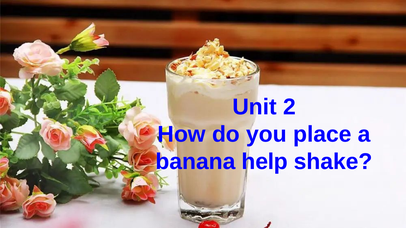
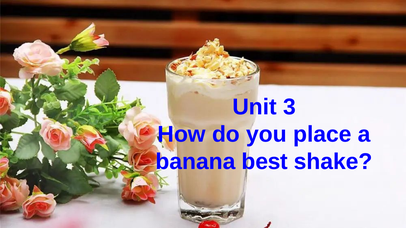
2: 2 -> 3
help: help -> best
